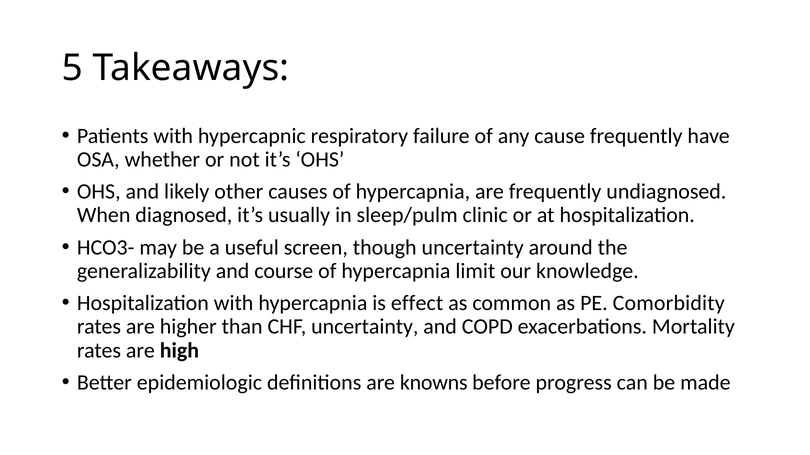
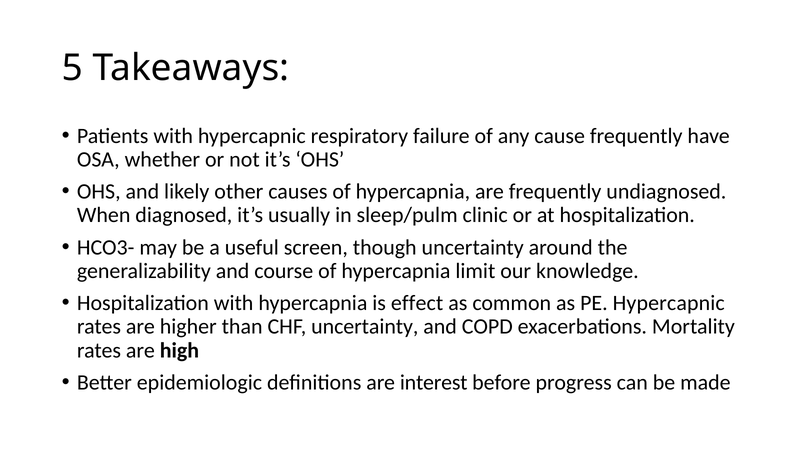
PE Comorbidity: Comorbidity -> Hypercapnic
knowns: knowns -> interest
